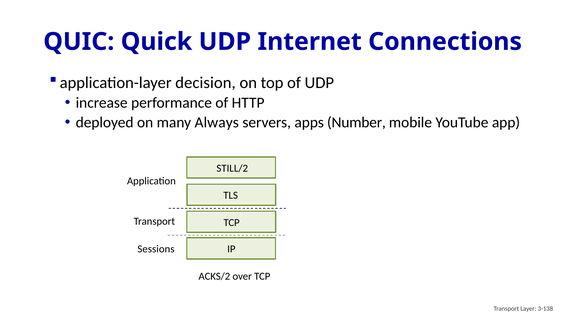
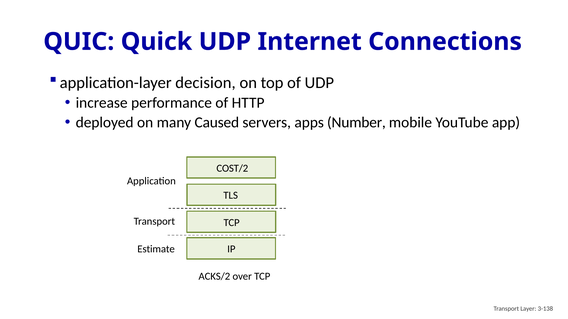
Always: Always -> Caused
STILL/2: STILL/2 -> COST/2
Sessions: Sessions -> Estimate
